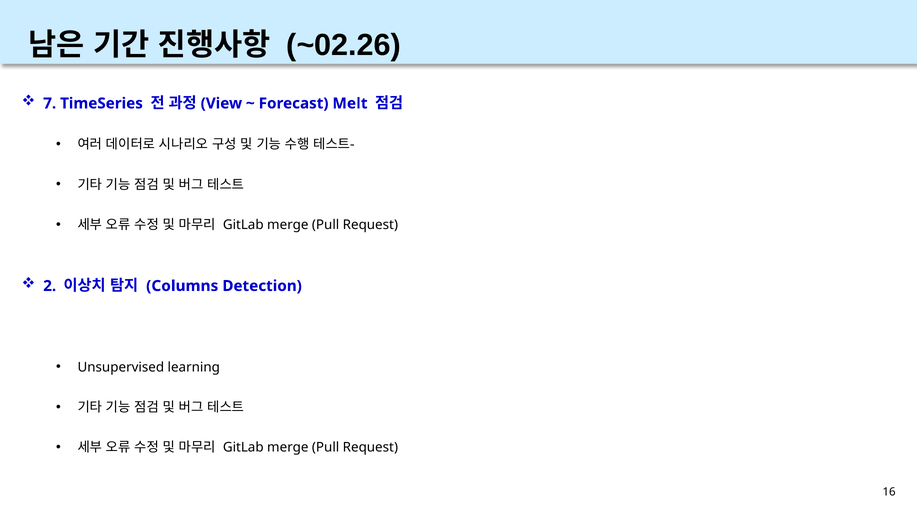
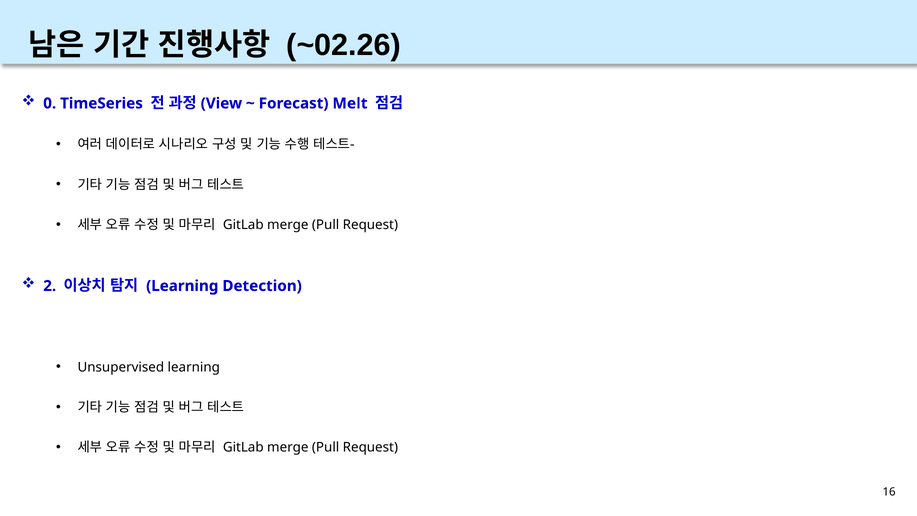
7: 7 -> 0
Columns at (182, 286): Columns -> Learning
